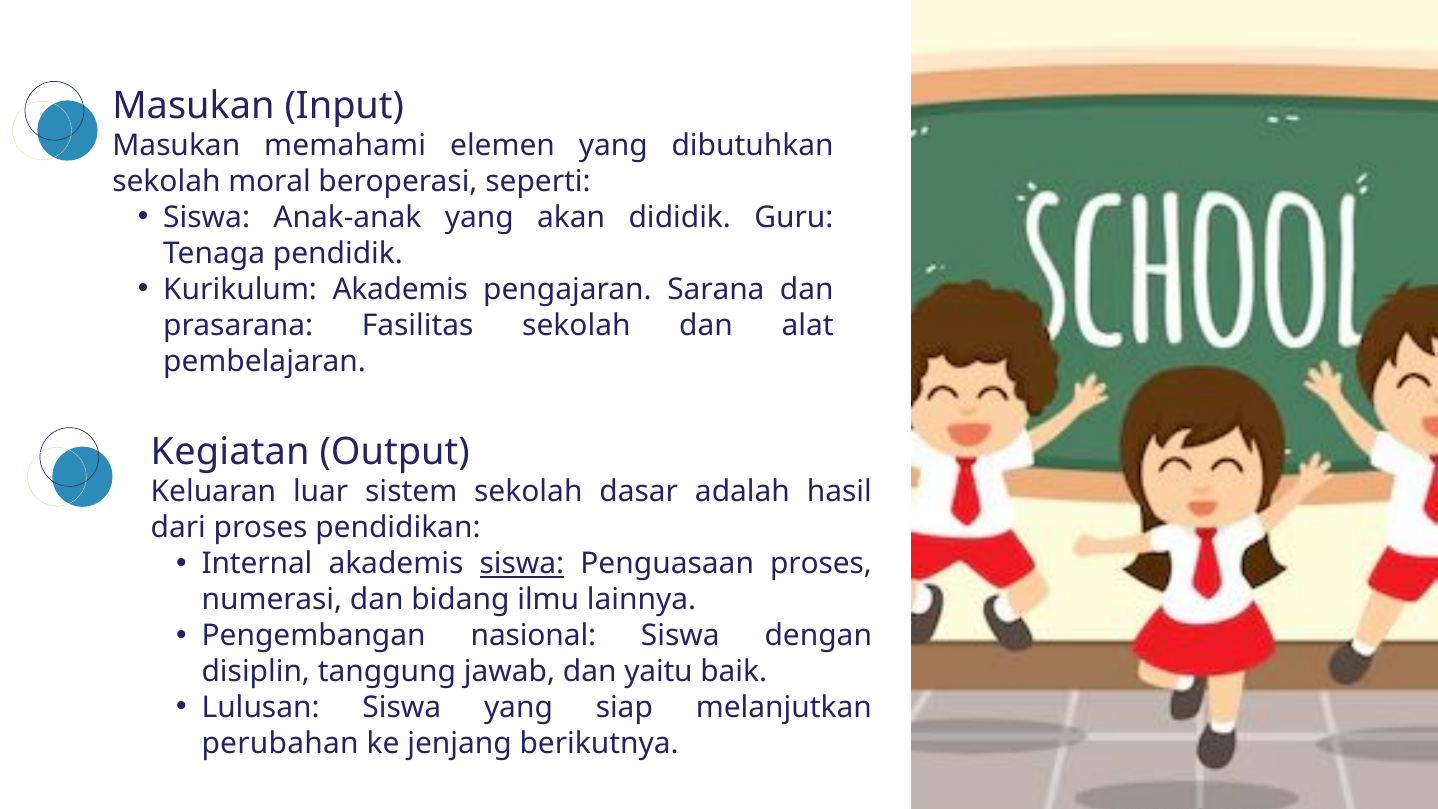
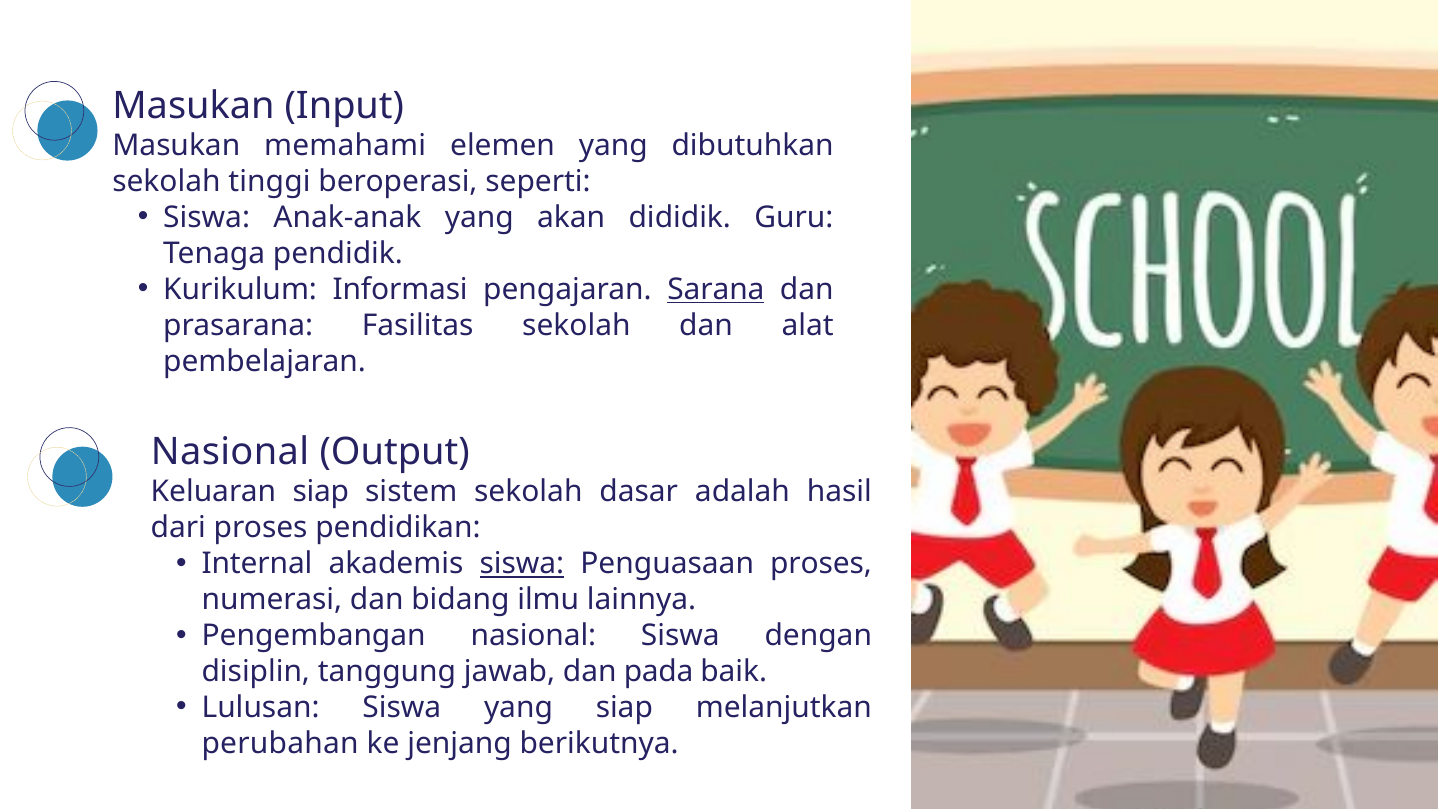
moral: moral -> tinggi
Kurikulum Akademis: Akademis -> Informasi
Sarana underline: none -> present
Kegiatan at (230, 452): Kegiatan -> Nasional
Keluaran luar: luar -> siap
yaitu: yaitu -> pada
